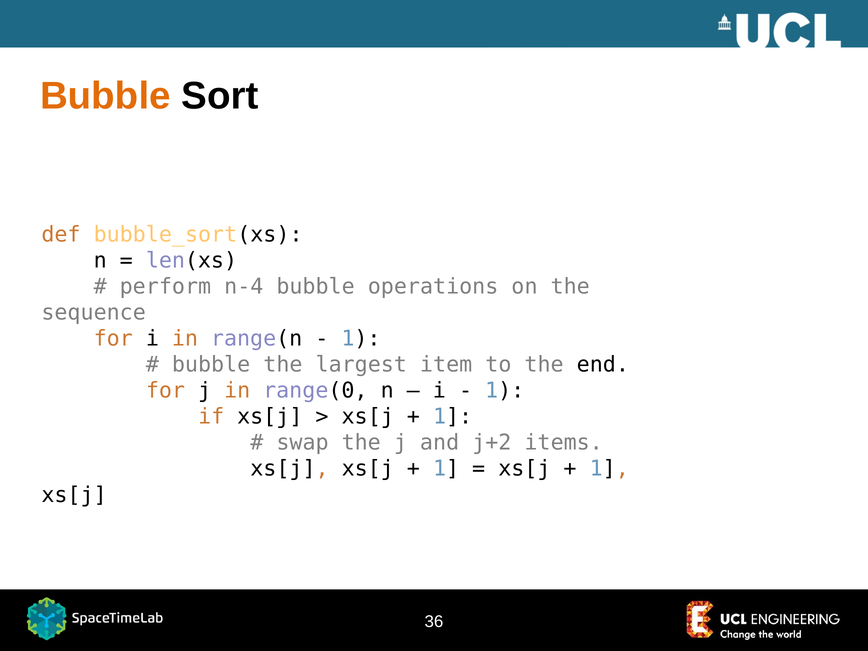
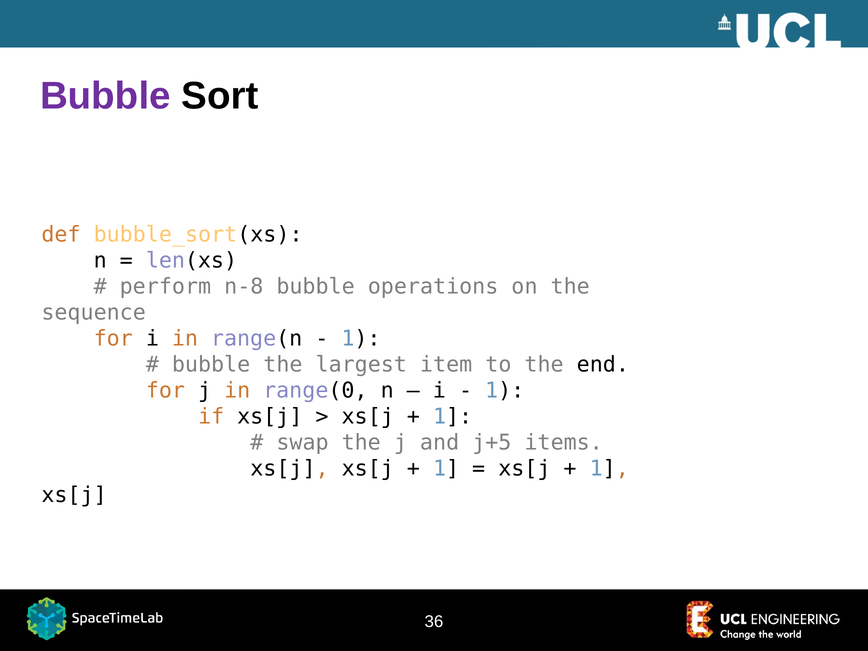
Bubble at (105, 96) colour: orange -> purple
n-4: n-4 -> n-8
j+2: j+2 -> j+5
